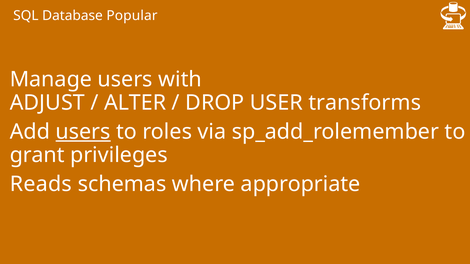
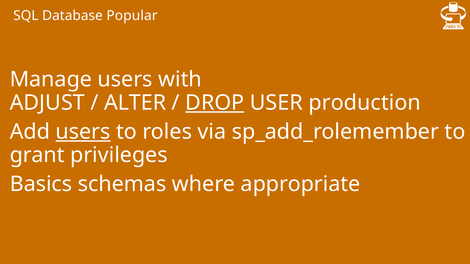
DROP underline: none -> present
transforms: transforms -> production
Reads: Reads -> Basics
